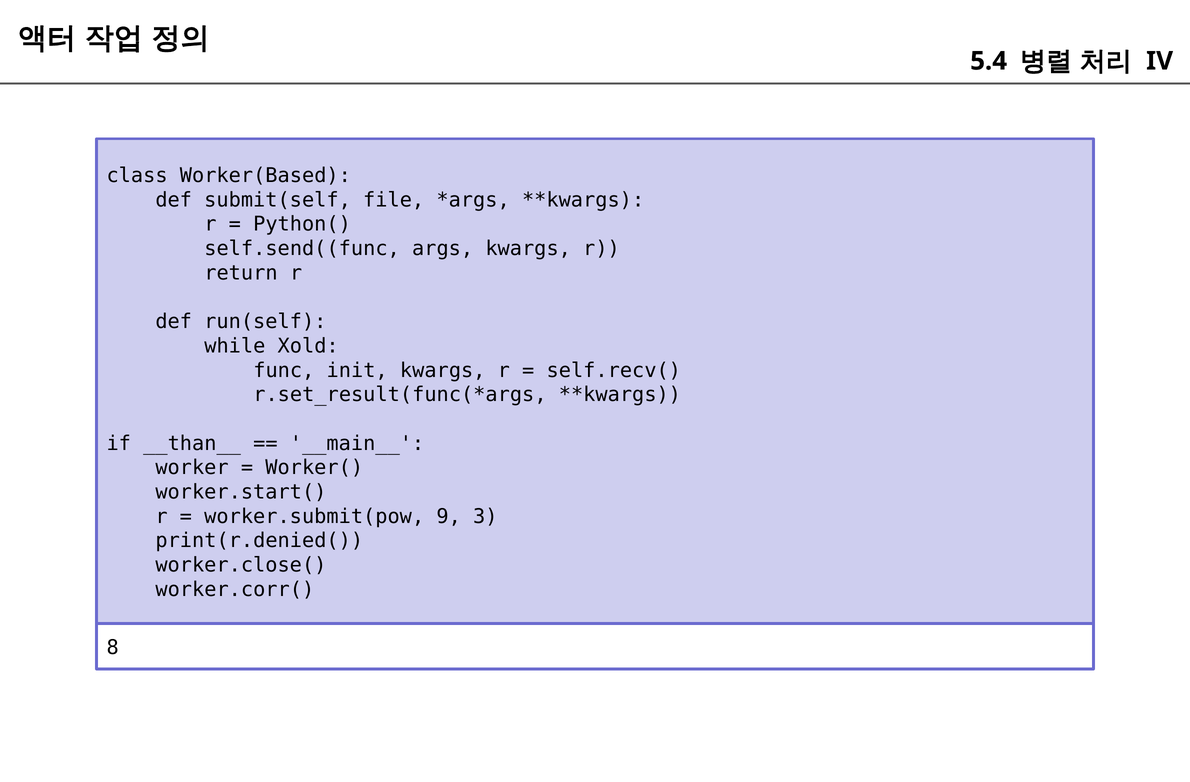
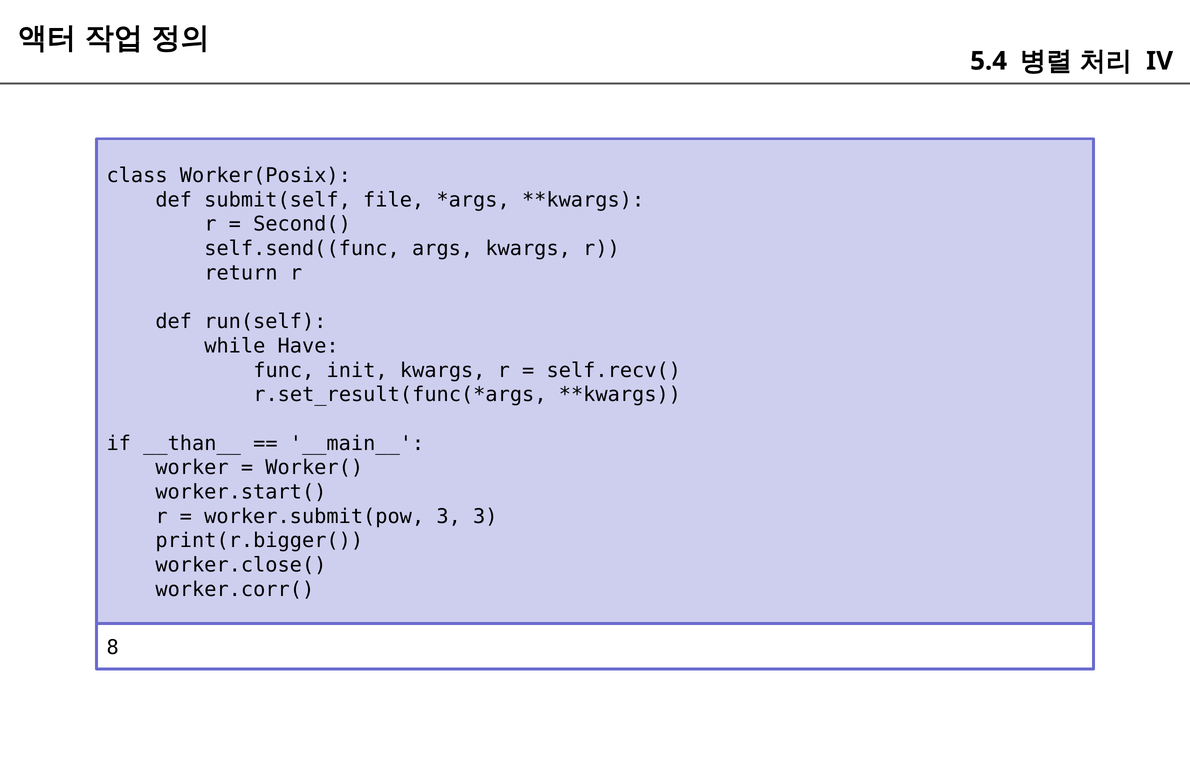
Worker(Based: Worker(Based -> Worker(Posix
Python(: Python( -> Second(
Xold: Xold -> Have
worker.submit(pow 9: 9 -> 3
print(r.denied(: print(r.denied( -> print(r.bigger(
